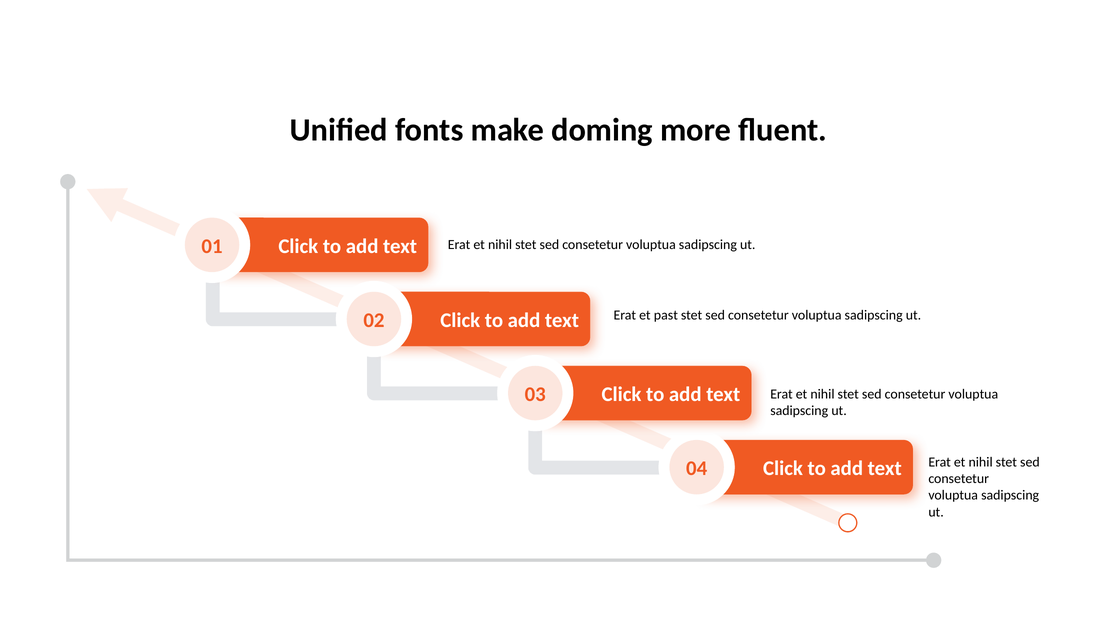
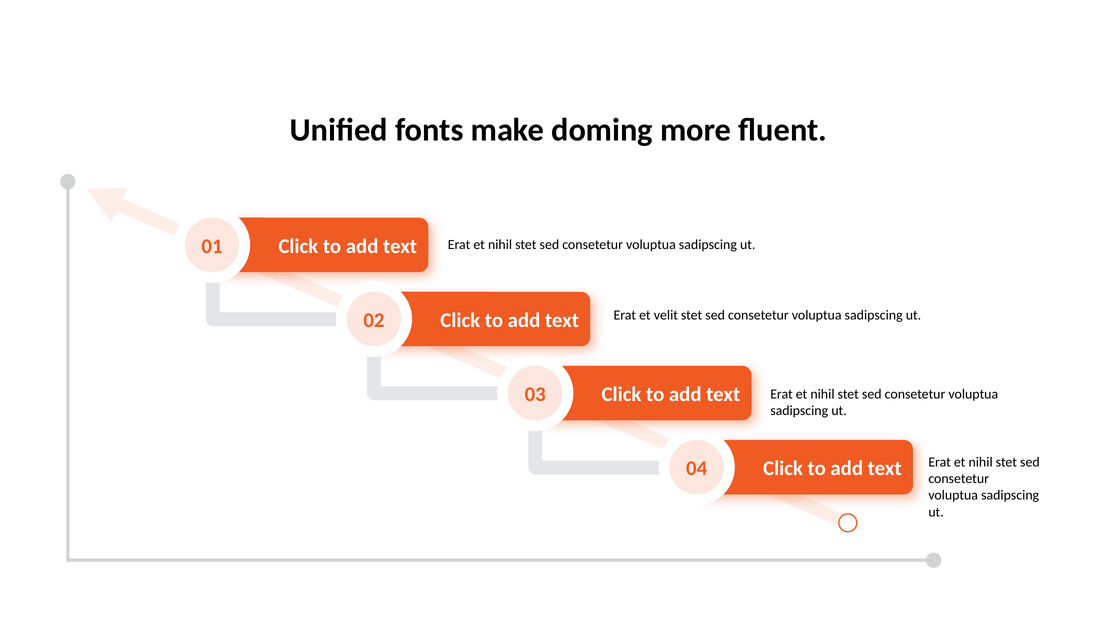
past: past -> velit
